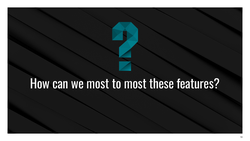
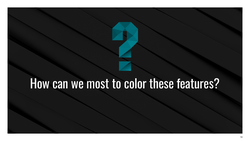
to most: most -> color
